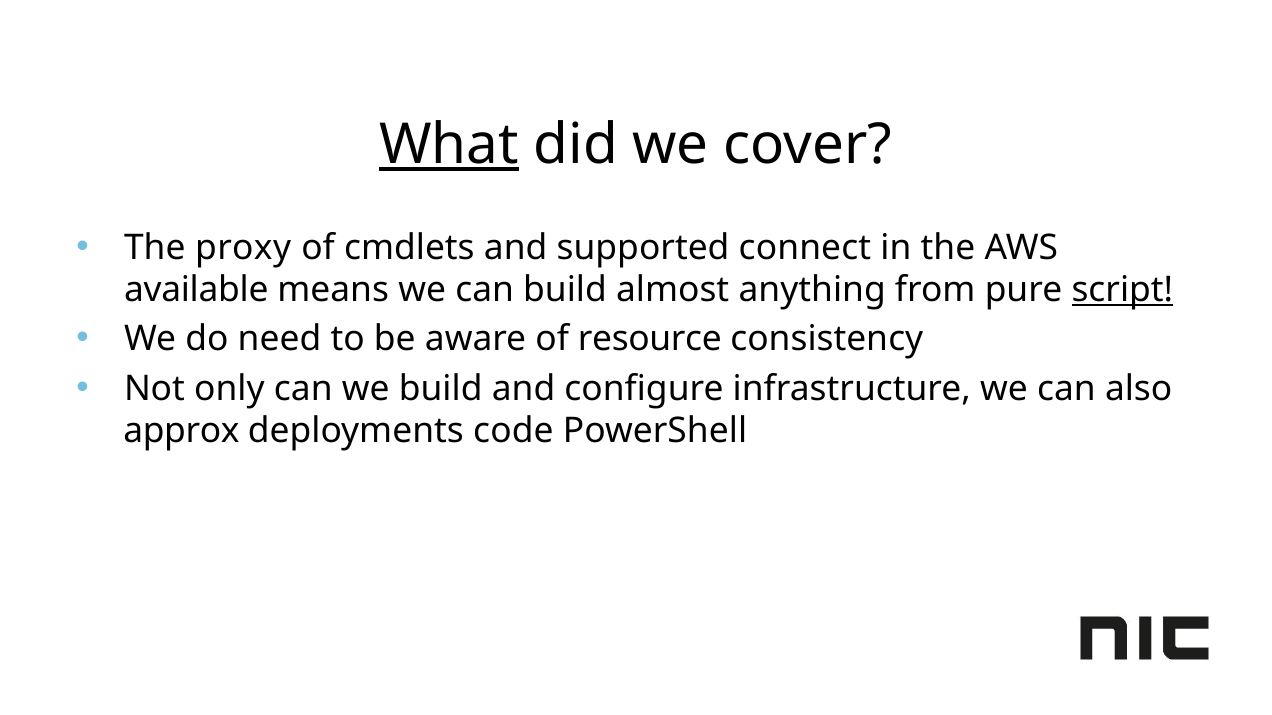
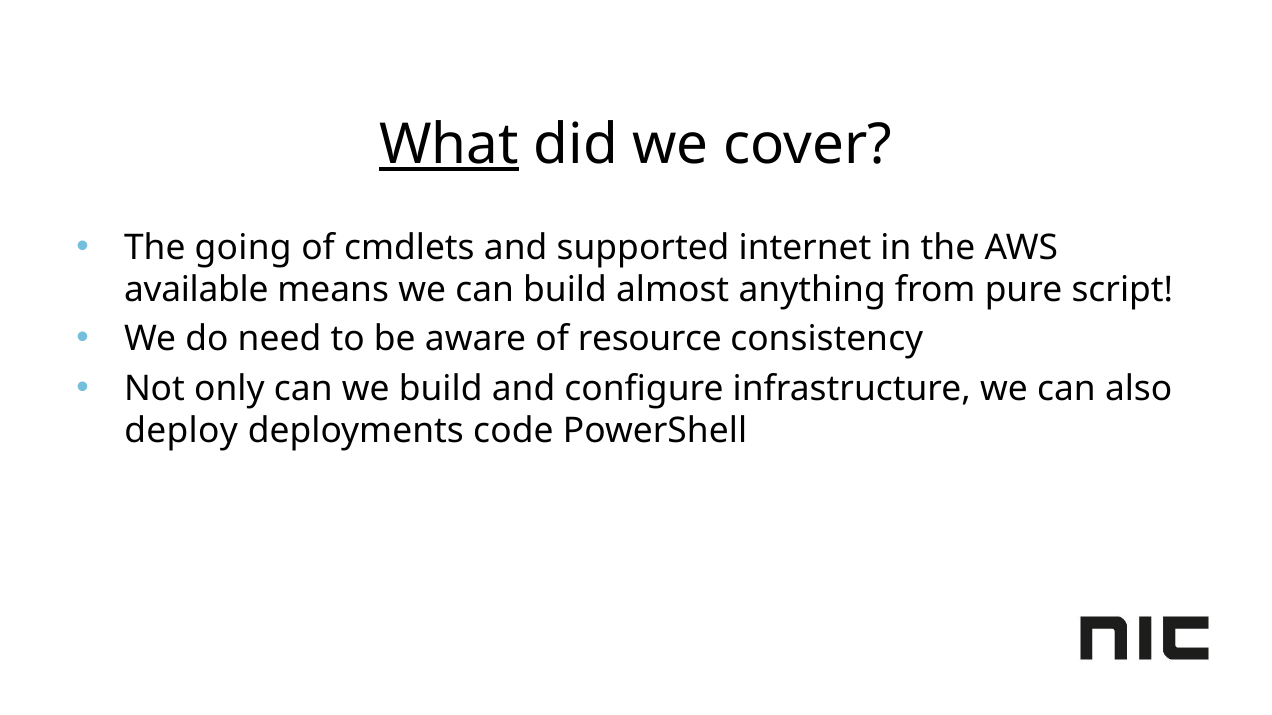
proxy: proxy -> going
connect: connect -> internet
script underline: present -> none
approx: approx -> deploy
